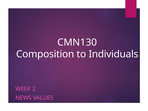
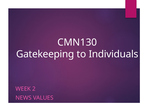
Composition: Composition -> Gatekeeping
